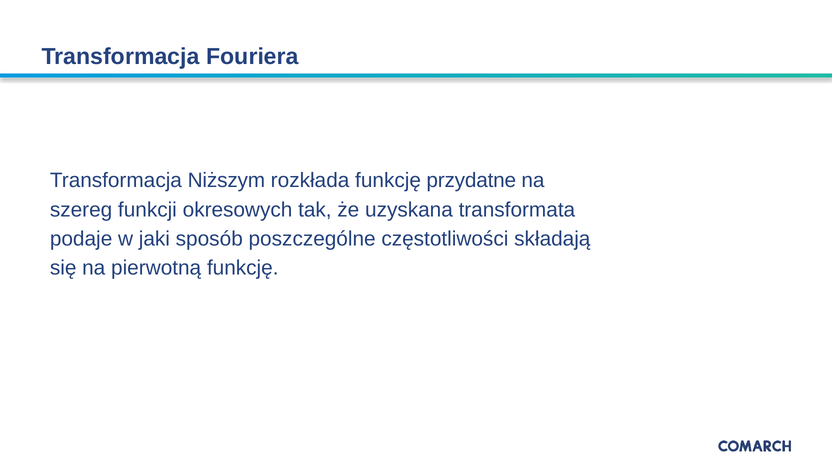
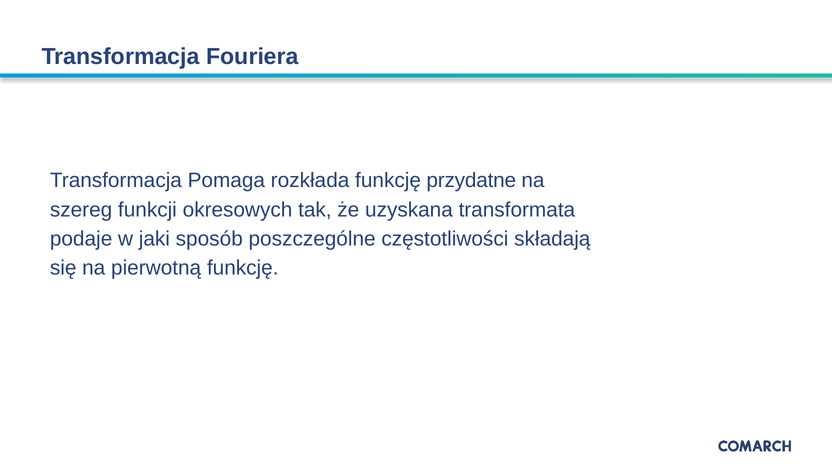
Niższym: Niższym -> Pomaga
